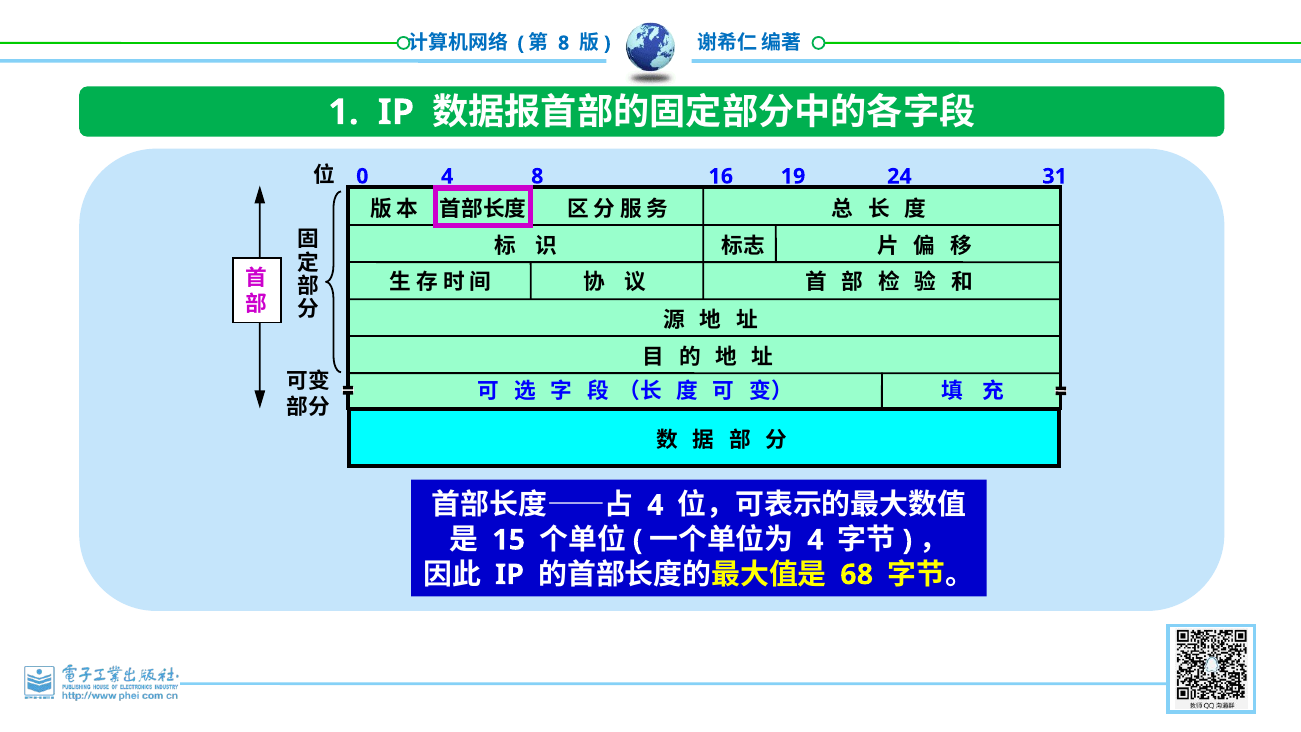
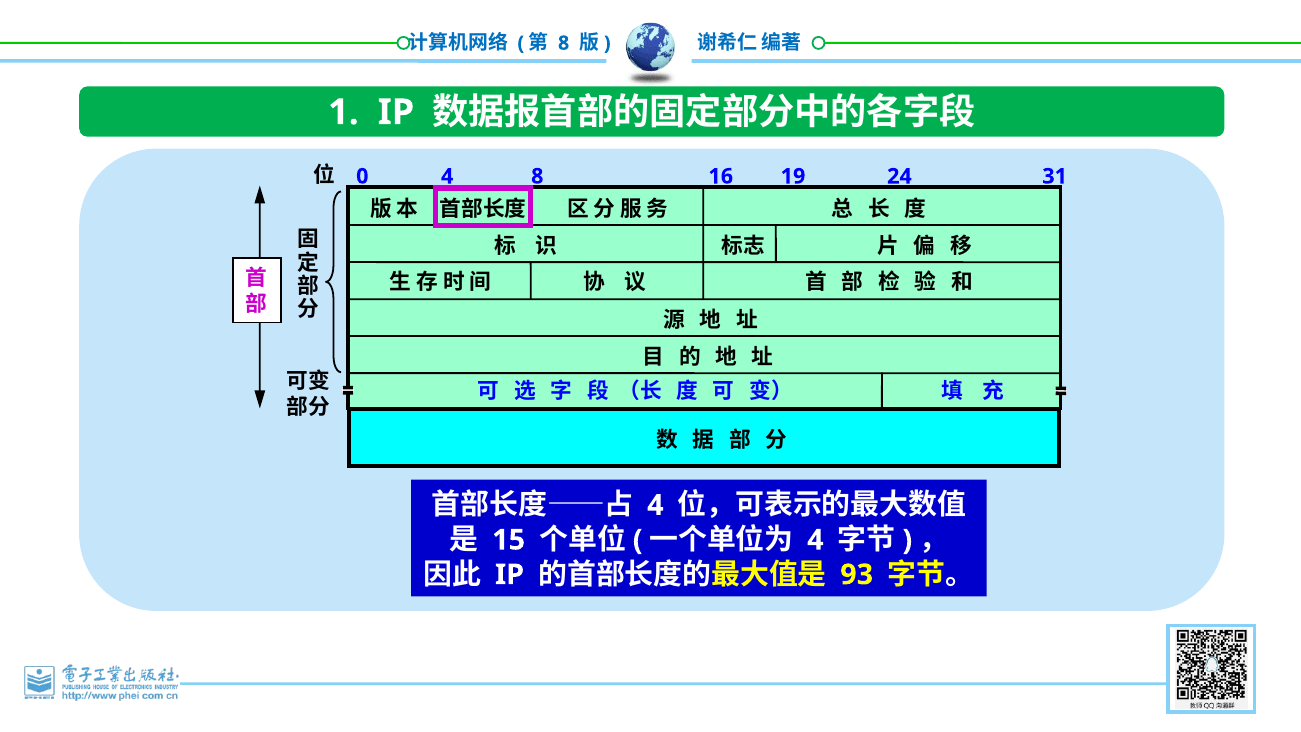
68: 68 -> 93
